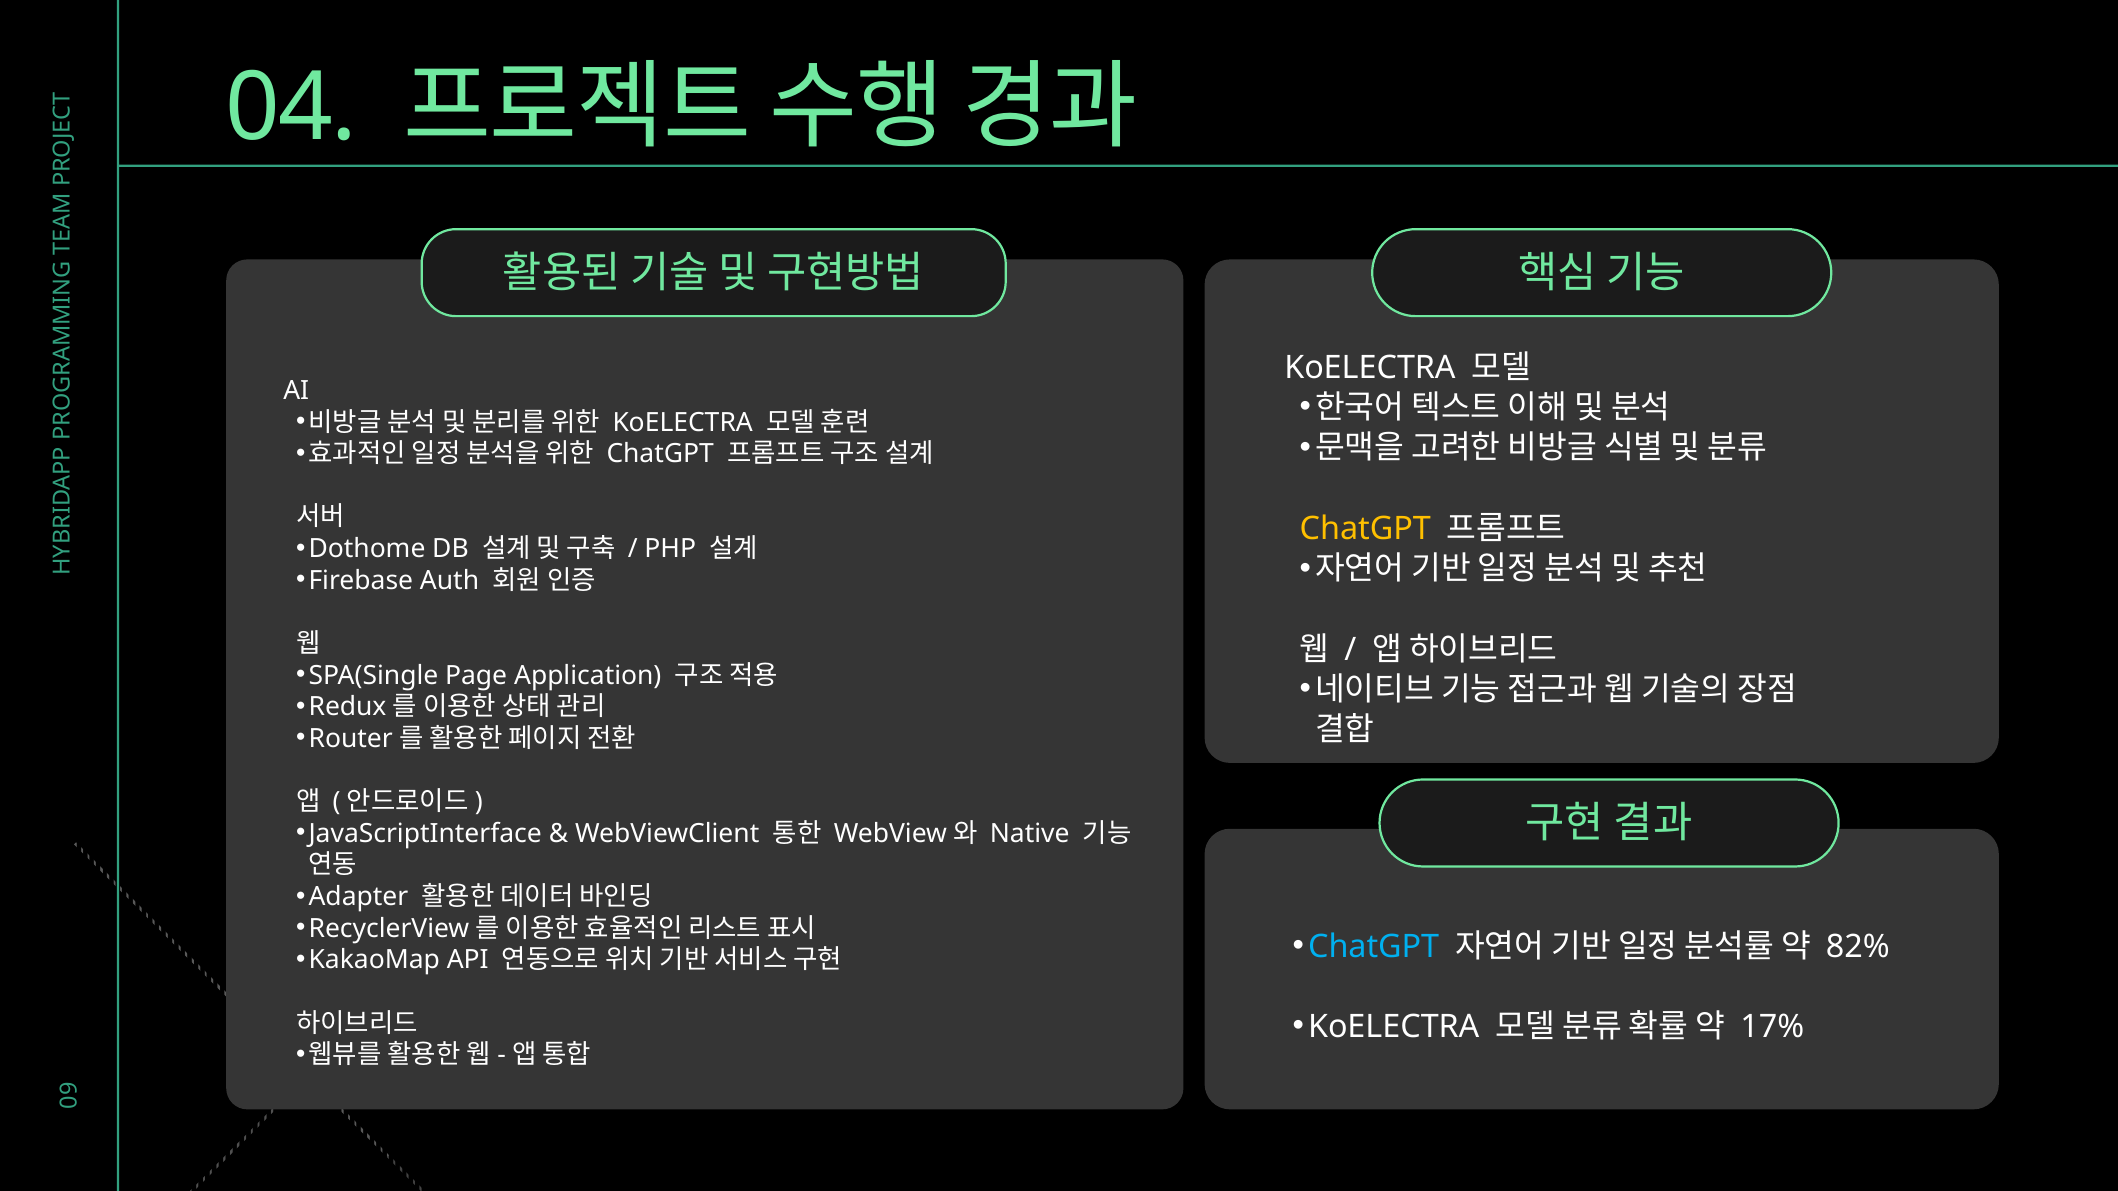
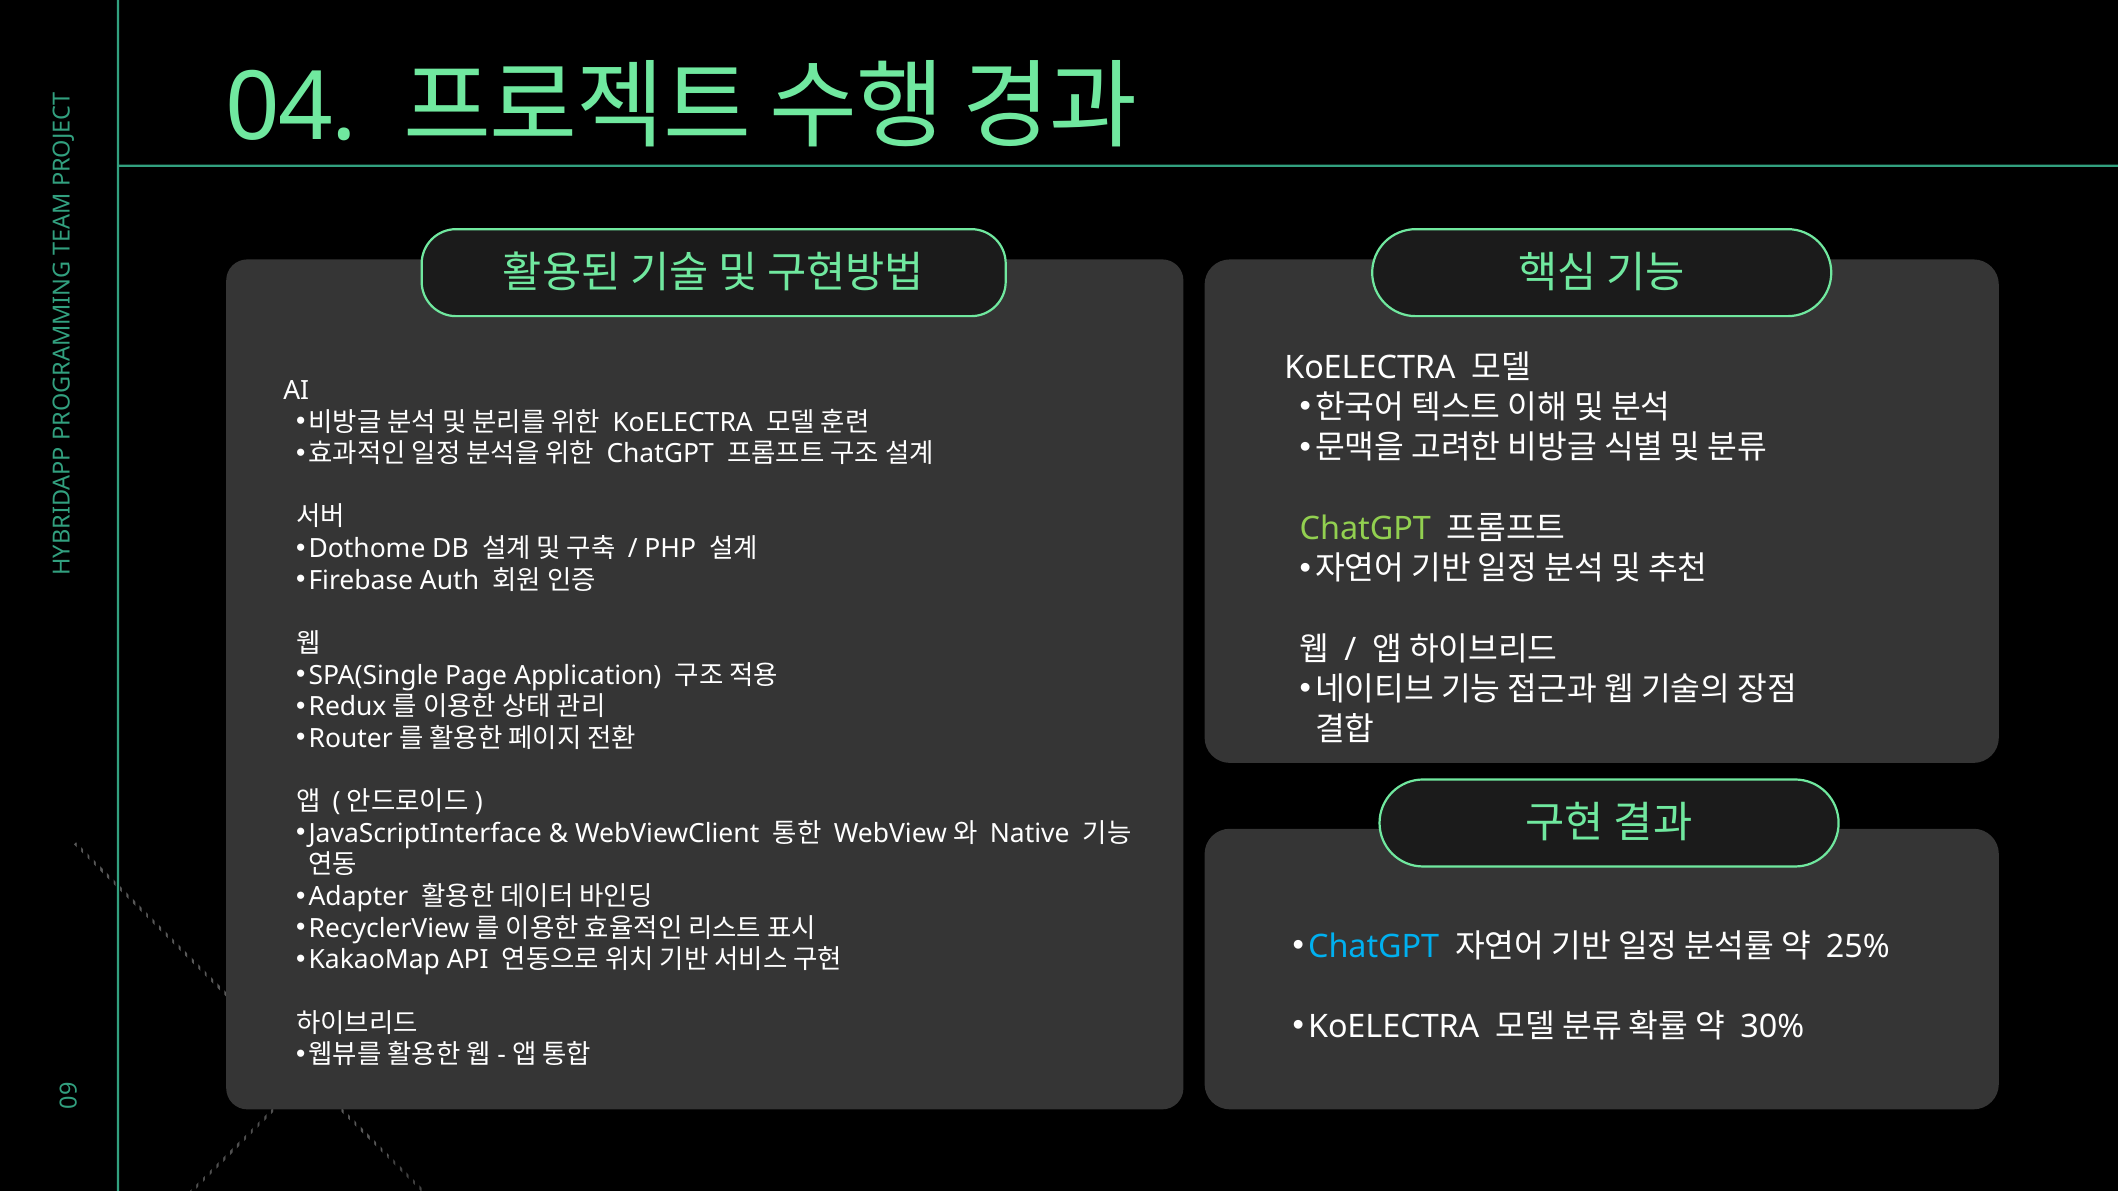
ChatGPT at (1365, 529) colour: yellow -> light green
82%: 82% -> 25%
17%: 17% -> 30%
